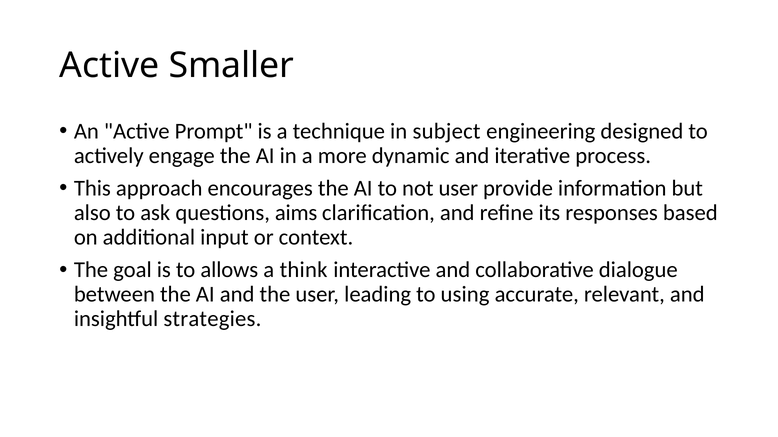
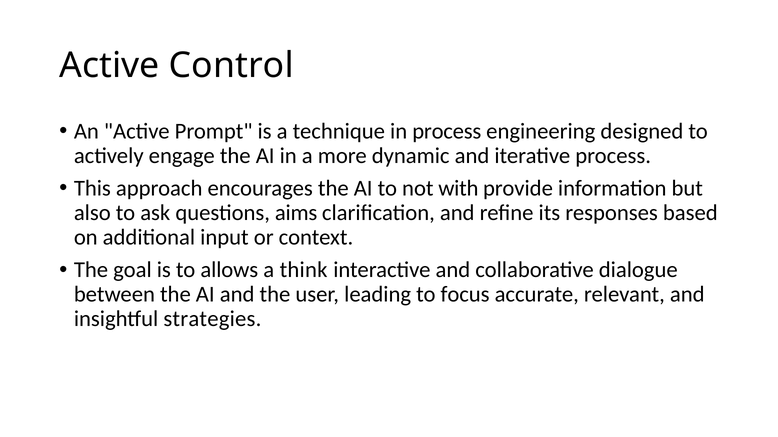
Smaller: Smaller -> Control
in subject: subject -> process
not user: user -> with
using: using -> focus
